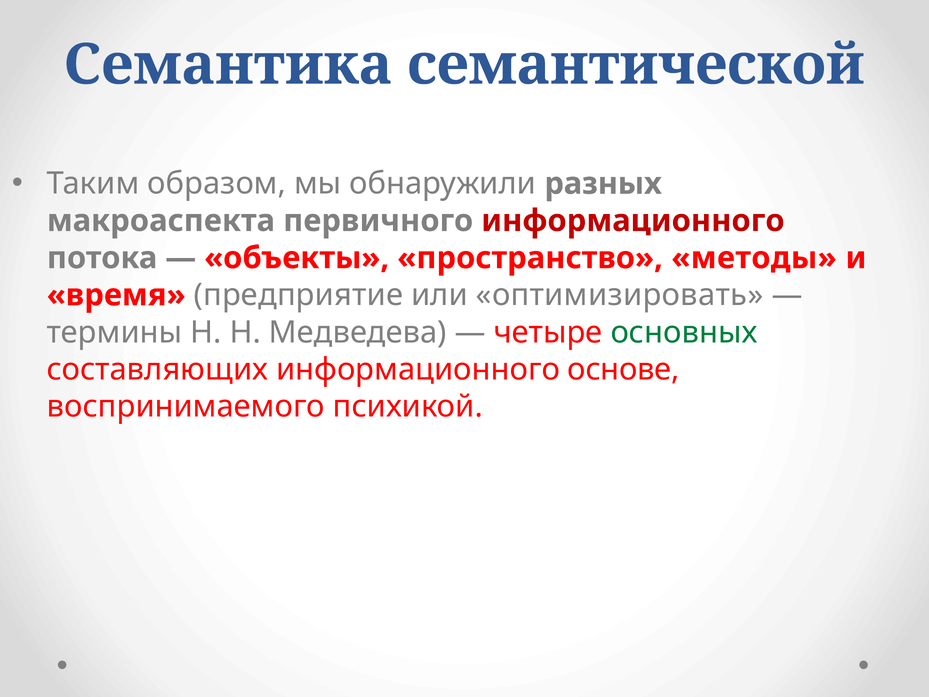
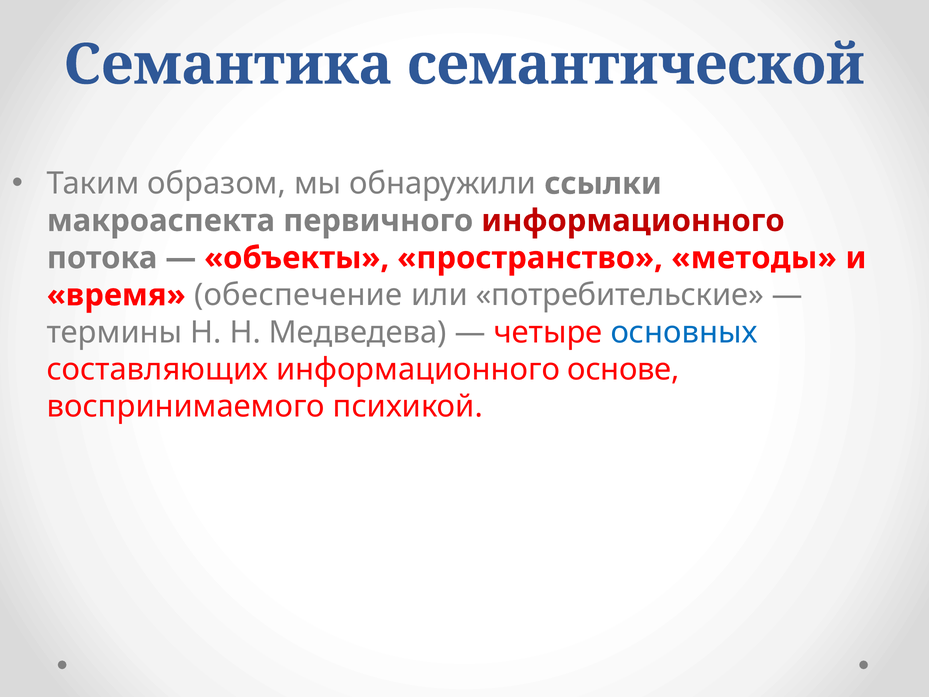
разных: разных -> ссылки
предприятие: предприятие -> обеспечение
оптимизировать: оптимизировать -> потребительские
основных colour: green -> blue
